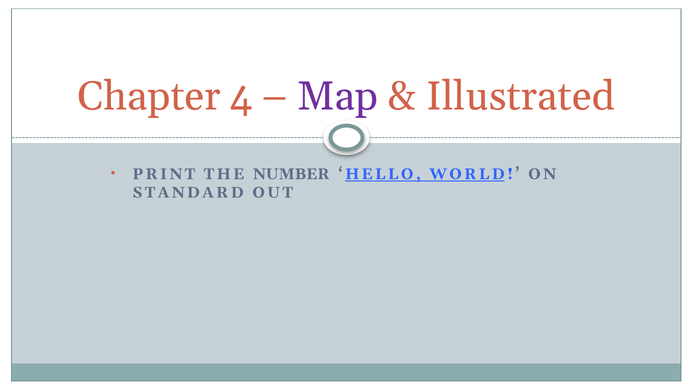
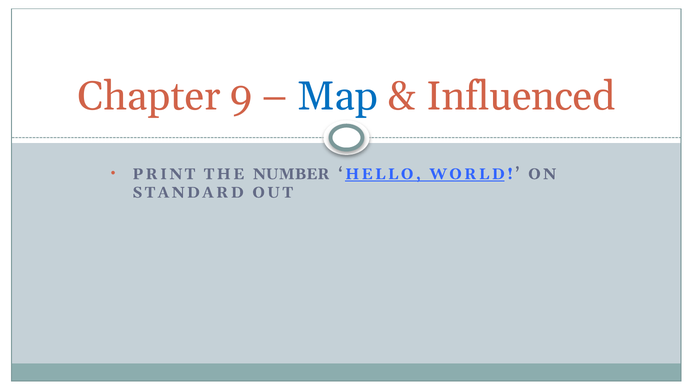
4: 4 -> 9
Map colour: purple -> blue
Illustrated: Illustrated -> Influenced
